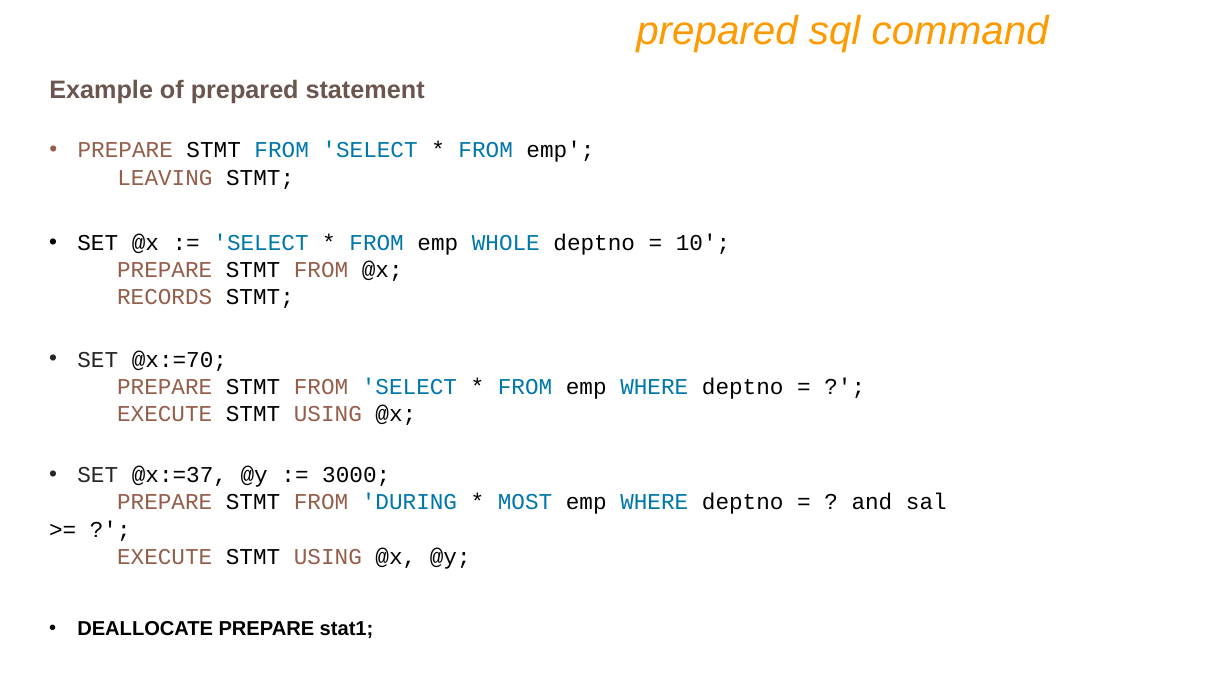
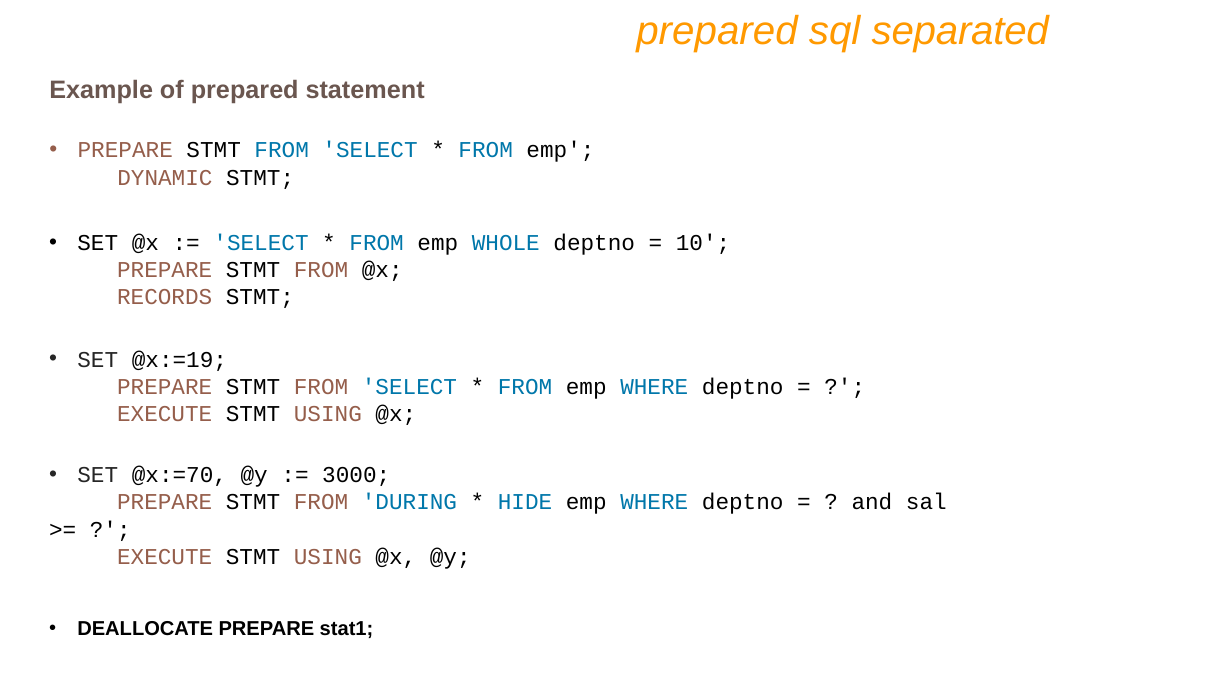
command: command -> separated
LEAVING: LEAVING -> DYNAMIC
@x:=70: @x:=70 -> @x:=19
@x:=37: @x:=37 -> @x:=70
MOST: MOST -> HIDE
